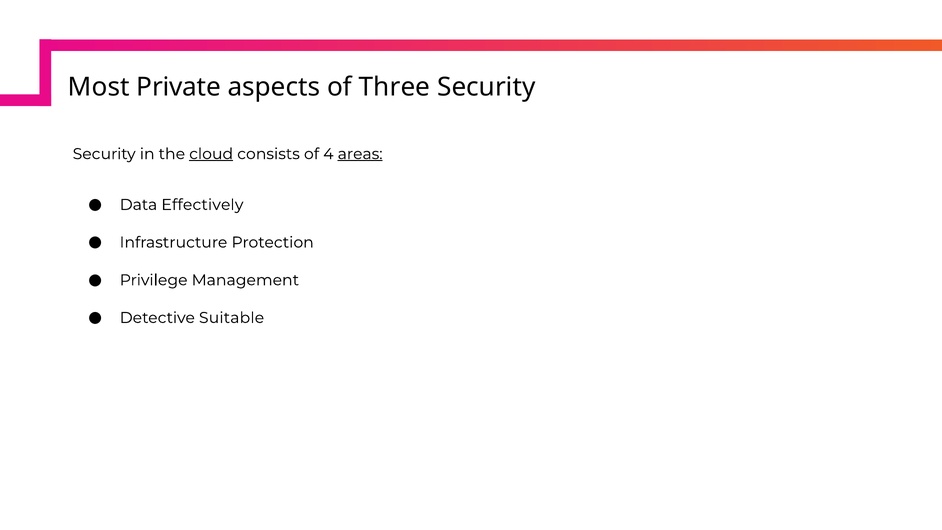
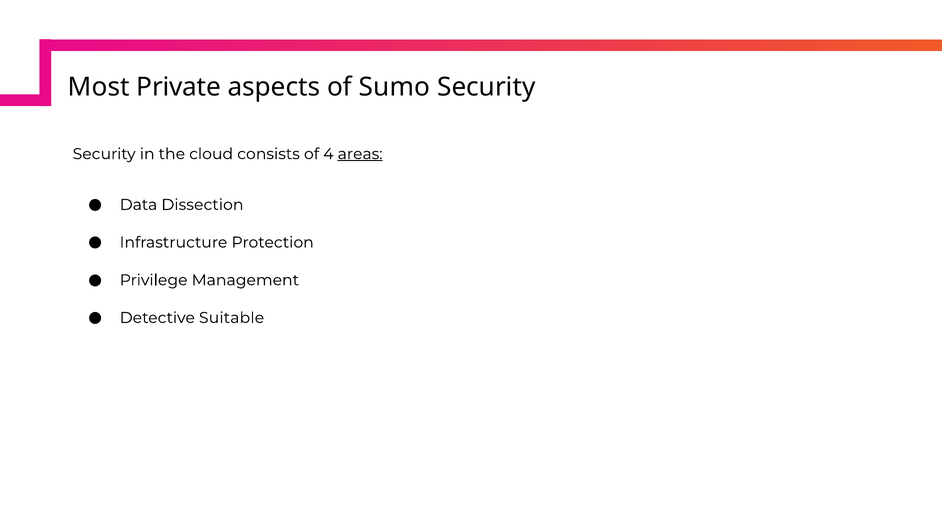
Three: Three -> Sumo
cloud underline: present -> none
Effectively: Effectively -> Dissection
